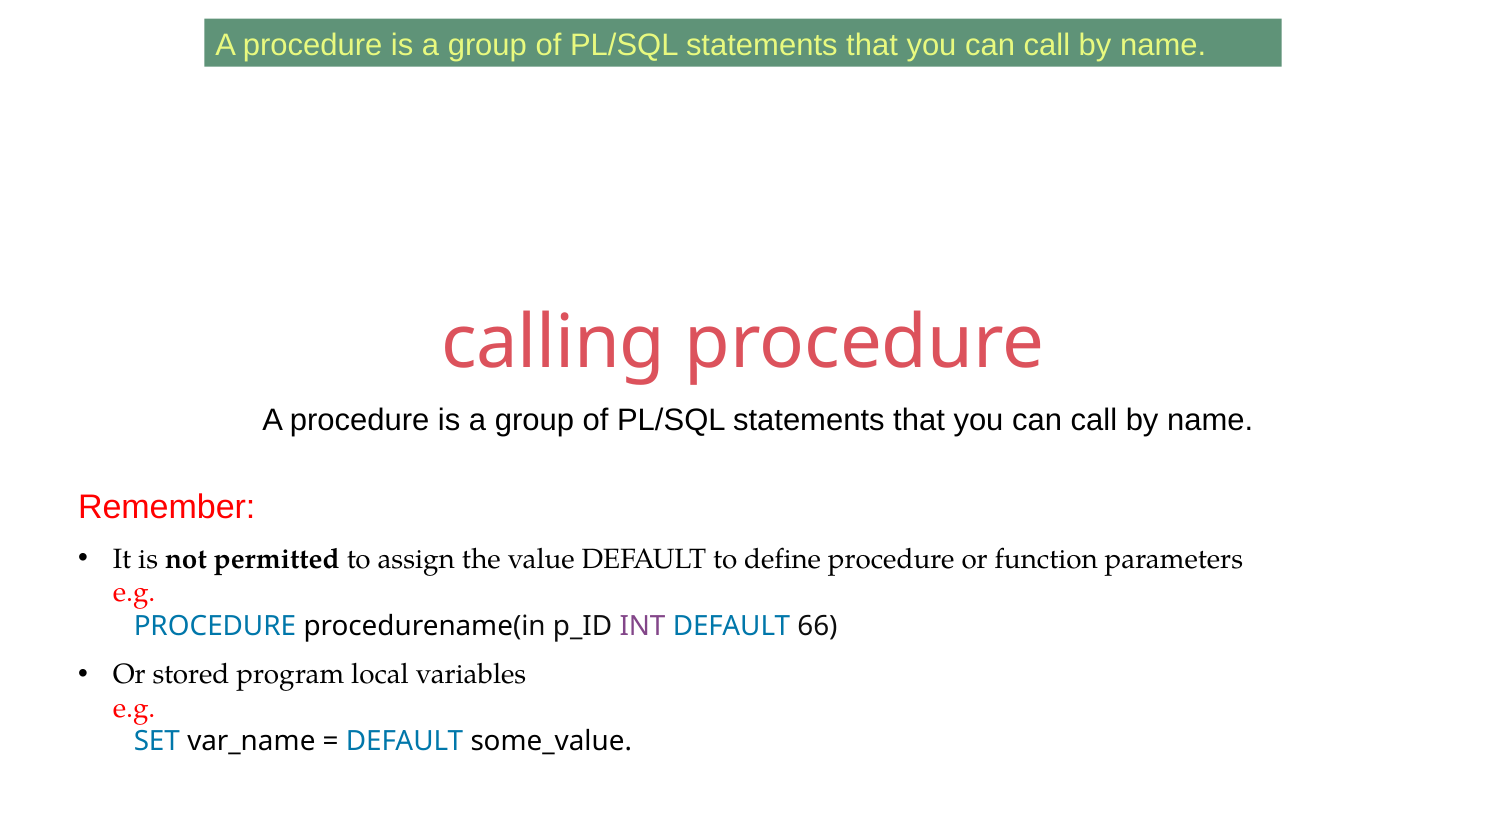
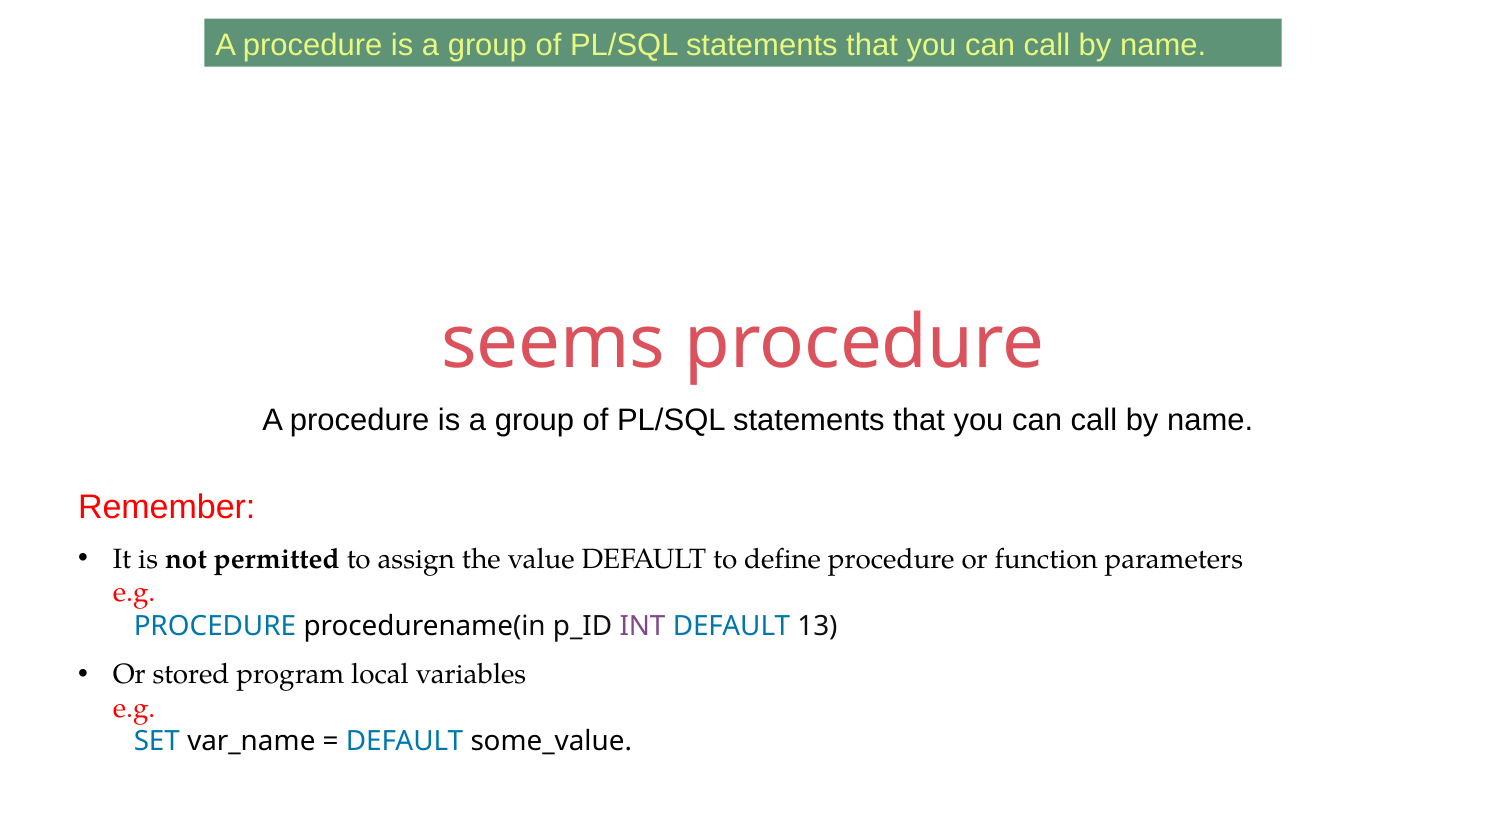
calling: calling -> seems
66: 66 -> 13
